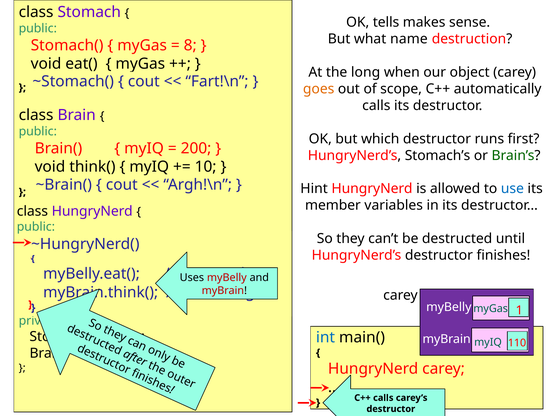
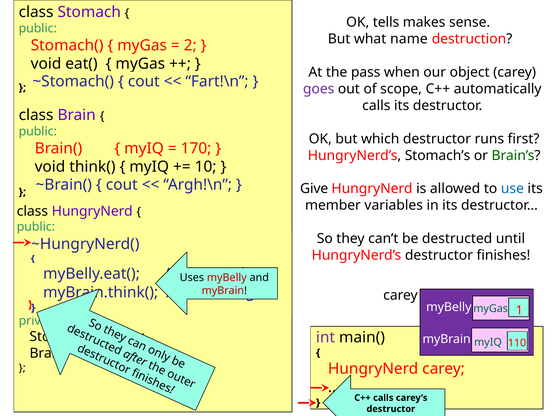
8: 8 -> 2
long: long -> pass
goes colour: orange -> purple
200: 200 -> 170
Hint: Hint -> Give
int colour: blue -> purple
